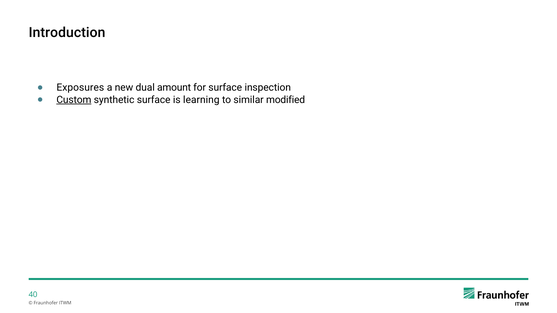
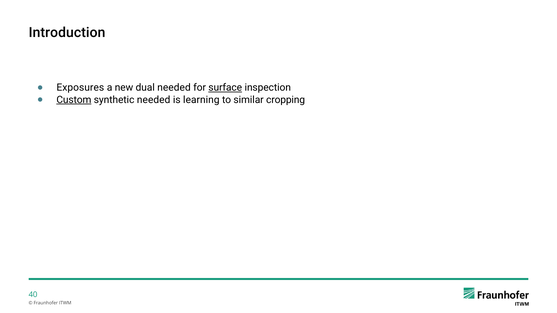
dual amount: amount -> needed
surface at (225, 88) underline: none -> present
synthetic surface: surface -> needed
modified: modified -> cropping
